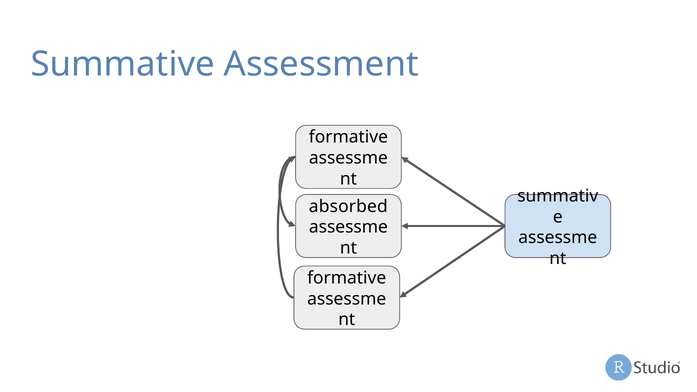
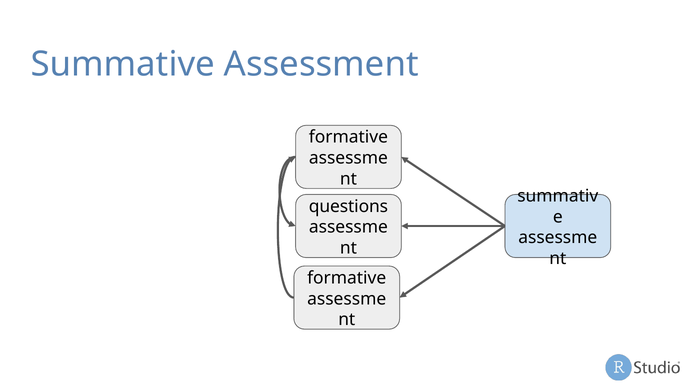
absorbed: absorbed -> questions
